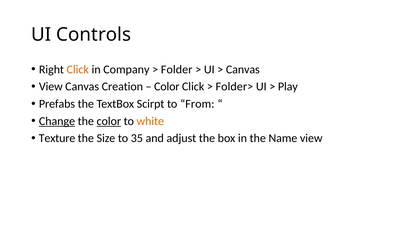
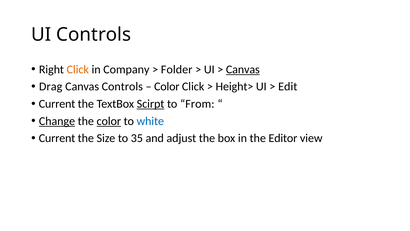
Canvas at (243, 69) underline: none -> present
View at (51, 87): View -> Drag
Canvas Creation: Creation -> Controls
Folder>: Folder> -> Height>
Play: Play -> Edit
Prefabs at (57, 104): Prefabs -> Current
Scirpt underline: none -> present
white colour: orange -> blue
Texture at (57, 138): Texture -> Current
Name: Name -> Editor
